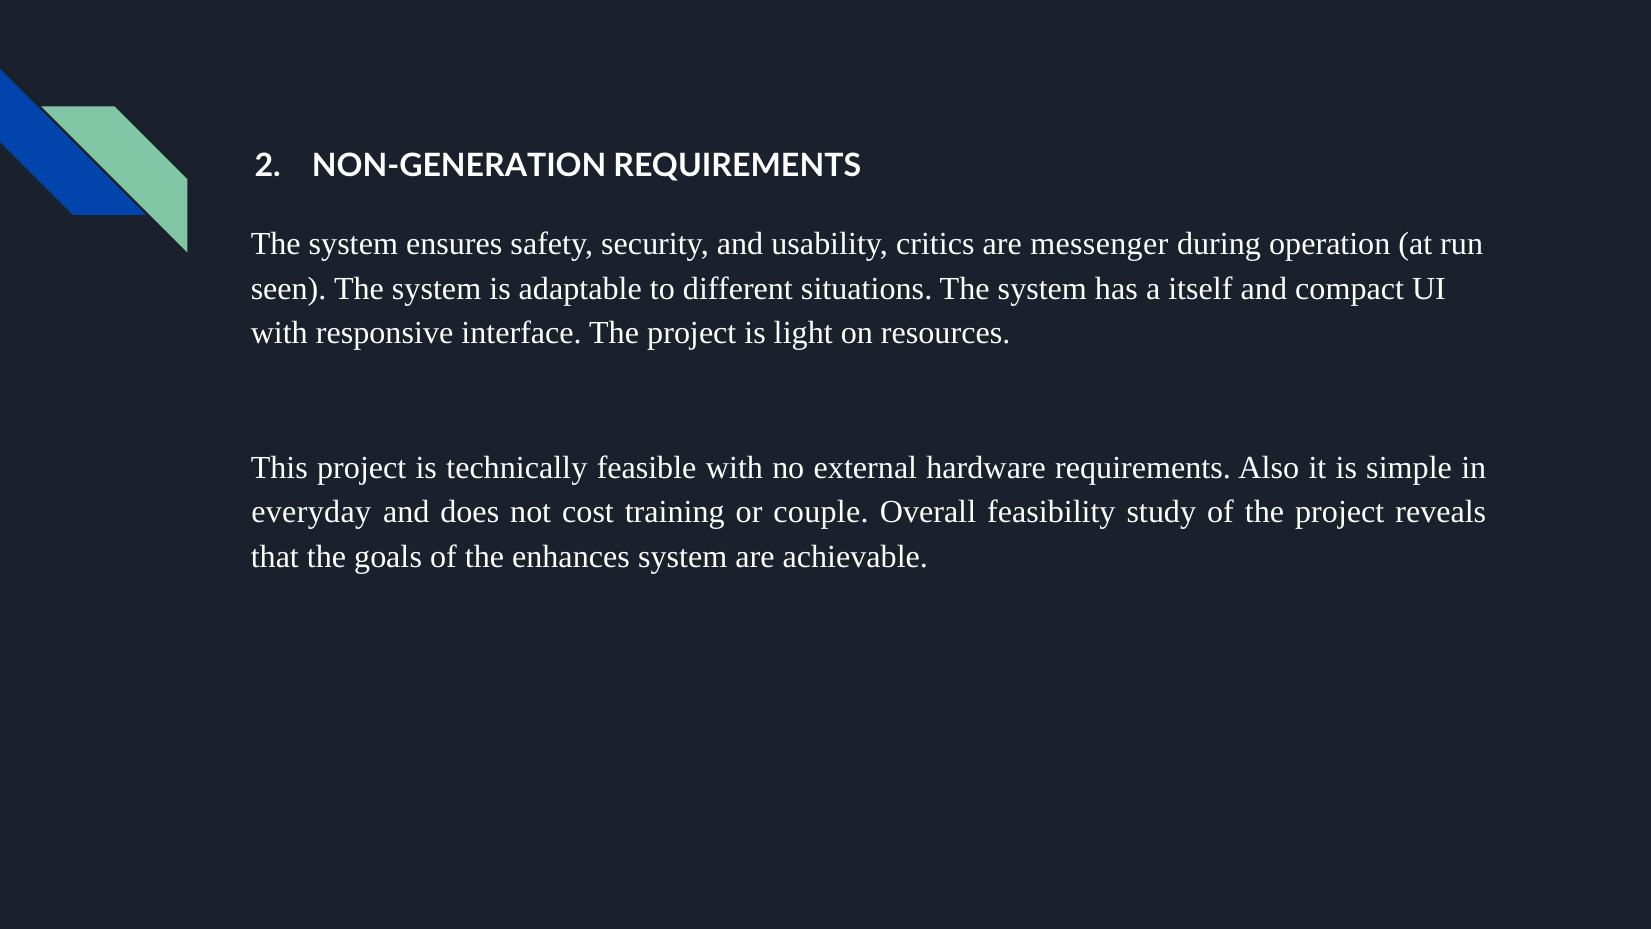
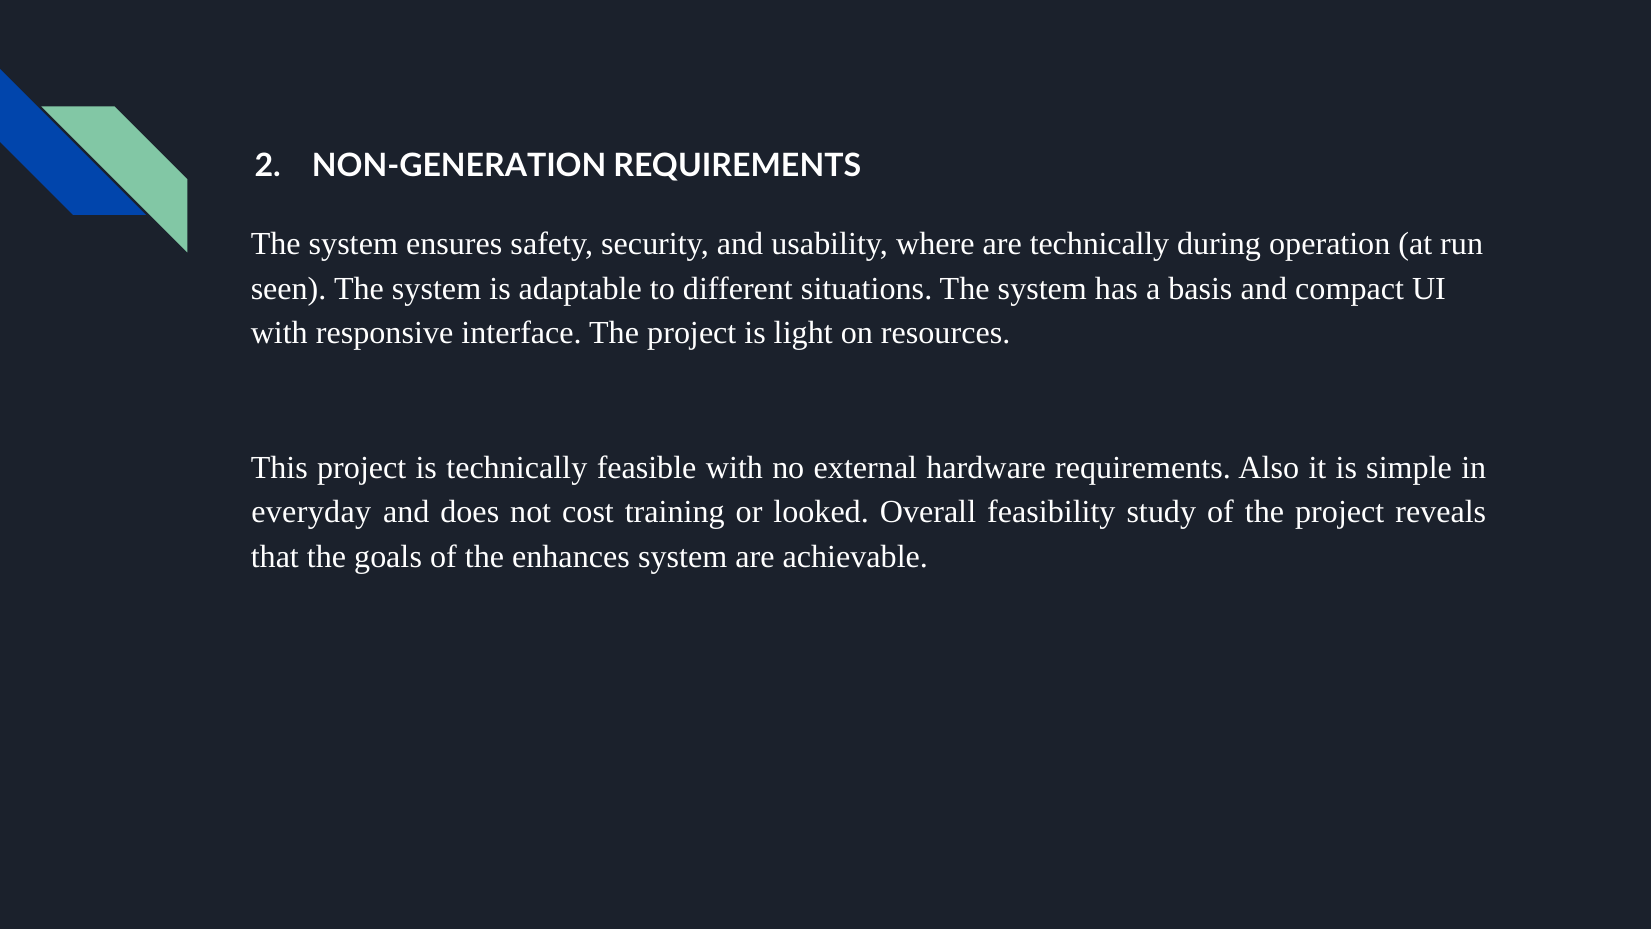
critics: critics -> where
are messenger: messenger -> technically
itself: itself -> basis
couple: couple -> looked
